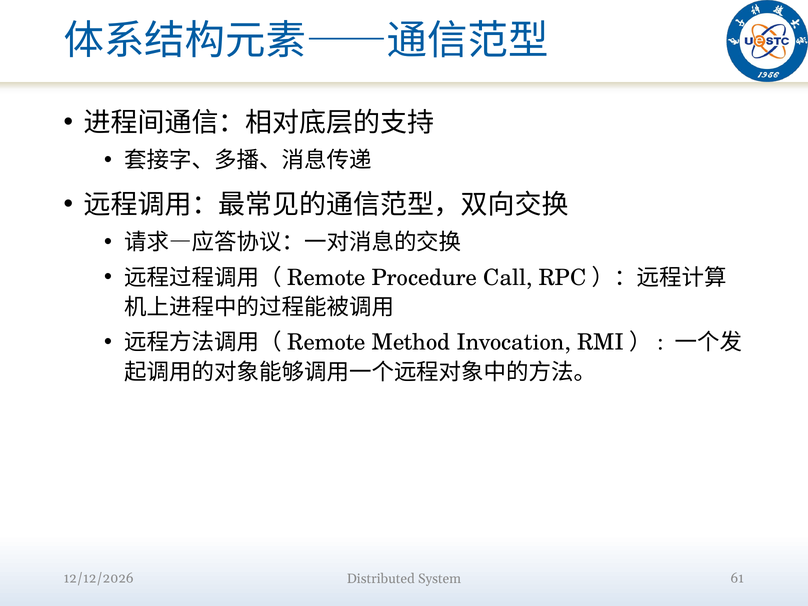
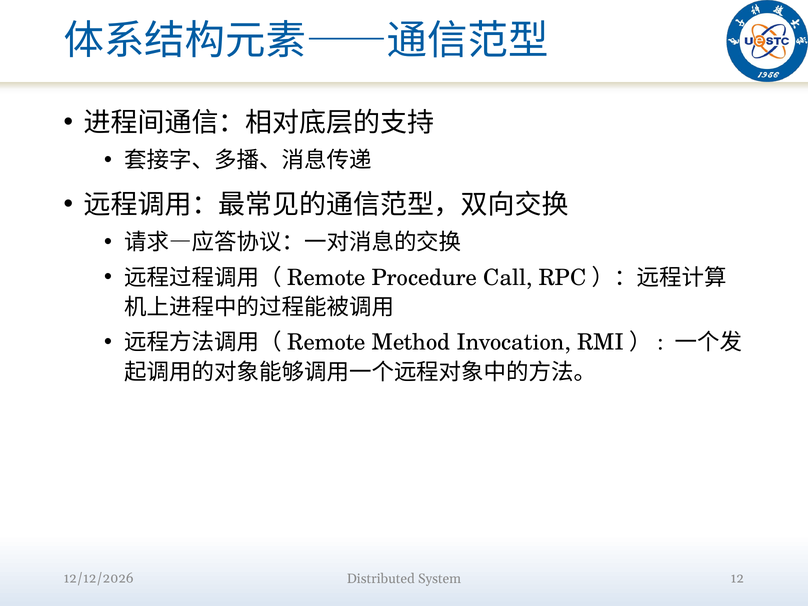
61: 61 -> 12
